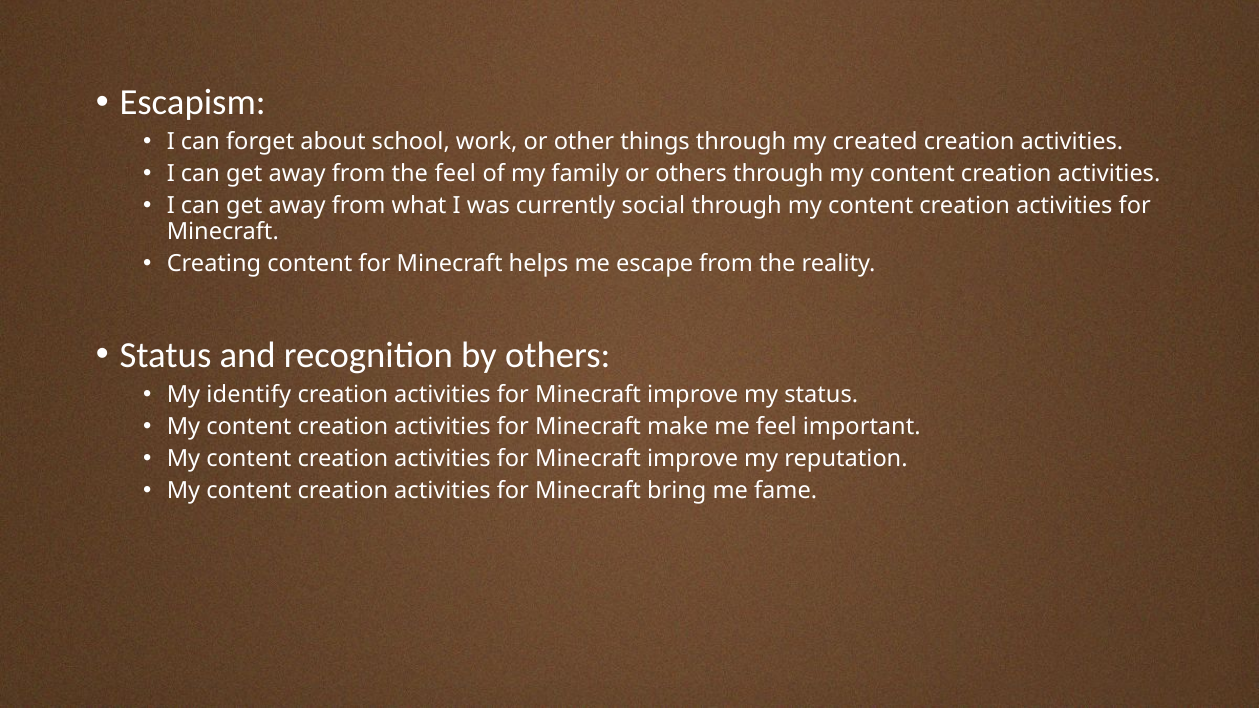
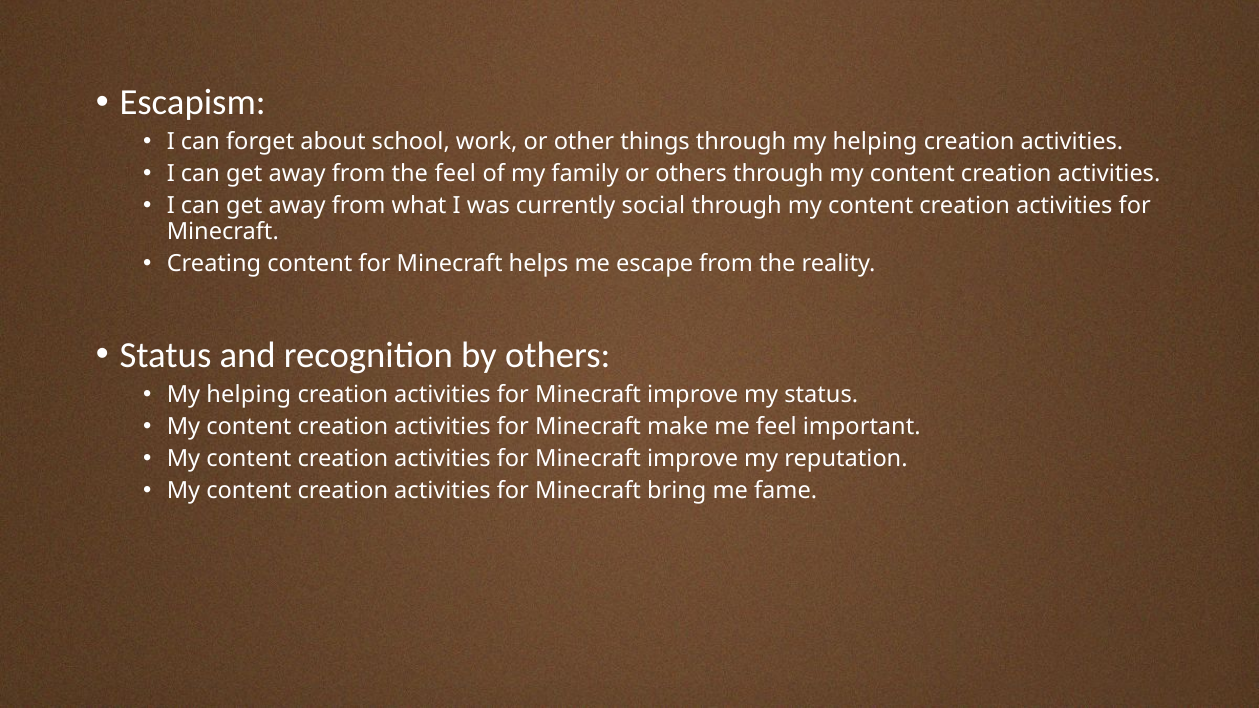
through my created: created -> helping
identify at (249, 394): identify -> helping
